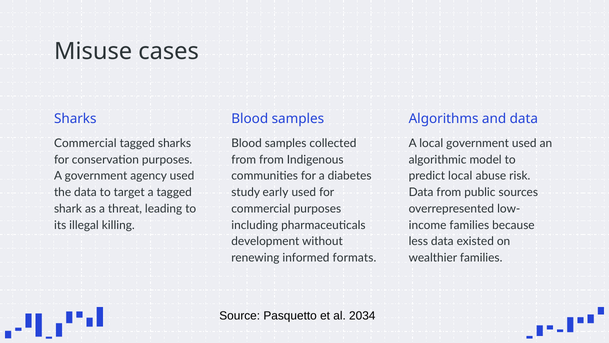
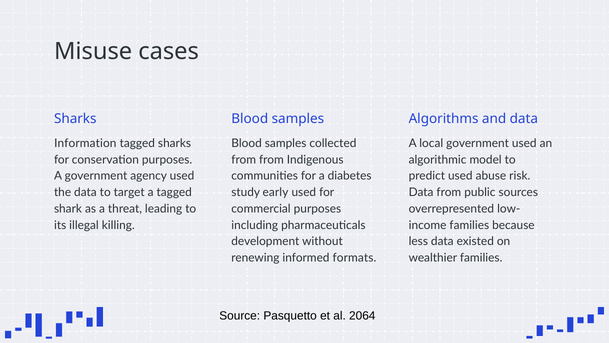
Commercial at (85, 143): Commercial -> Information
predict local: local -> used
2034: 2034 -> 2064
